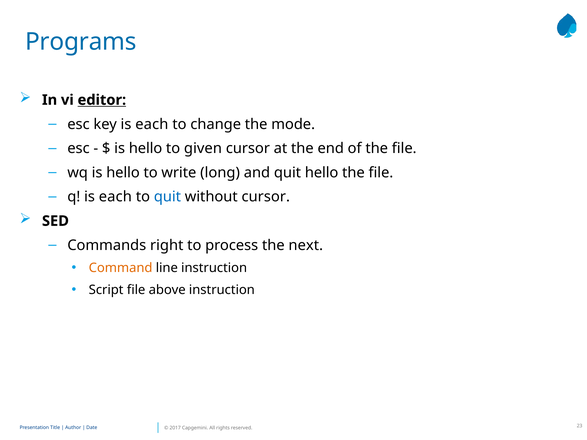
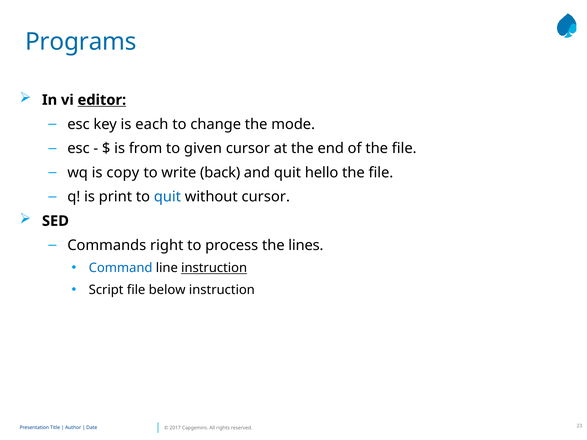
hello at (146, 148): hello -> from
wq is hello: hello -> copy
long: long -> back
q is each: each -> print
next: next -> lines
Command colour: orange -> blue
instruction at (214, 268) underline: none -> present
above: above -> below
